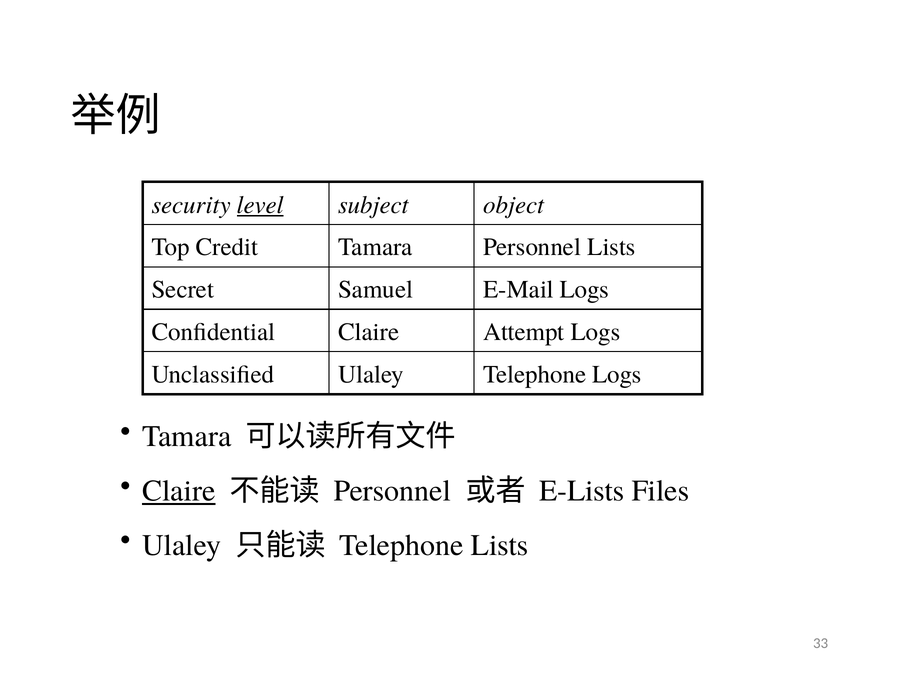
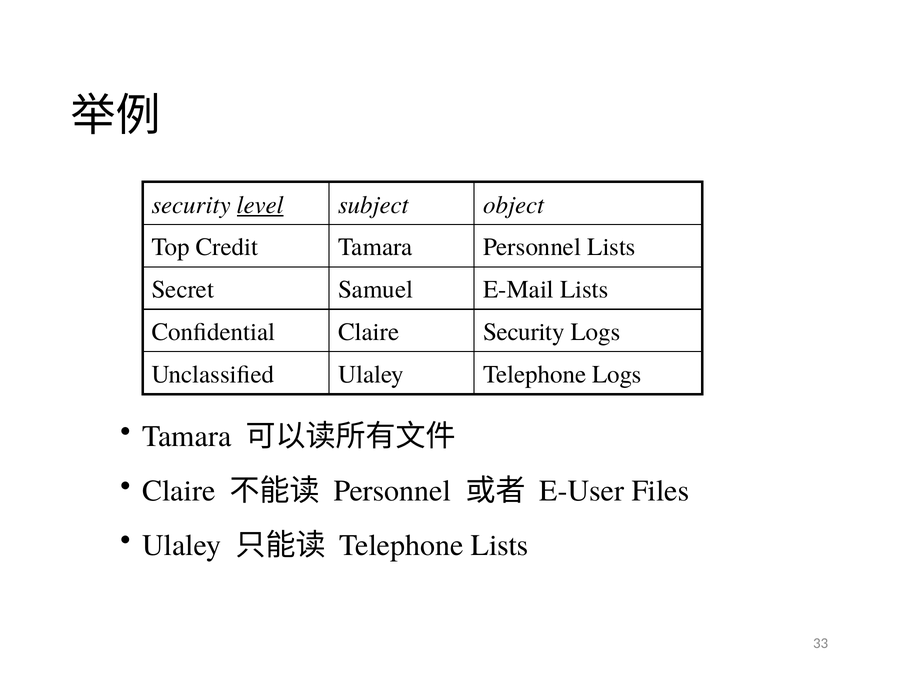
E-Mail Logs: Logs -> Lists
Claire Attempt: Attempt -> Security
Claire at (179, 491) underline: present -> none
E-Lists: E-Lists -> E-User
